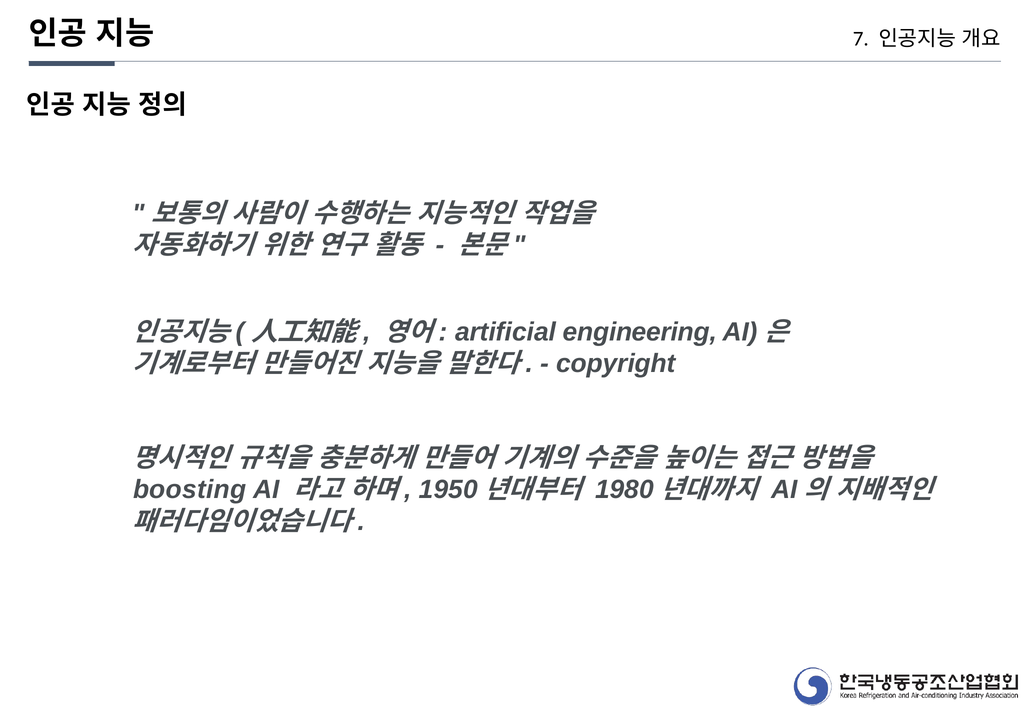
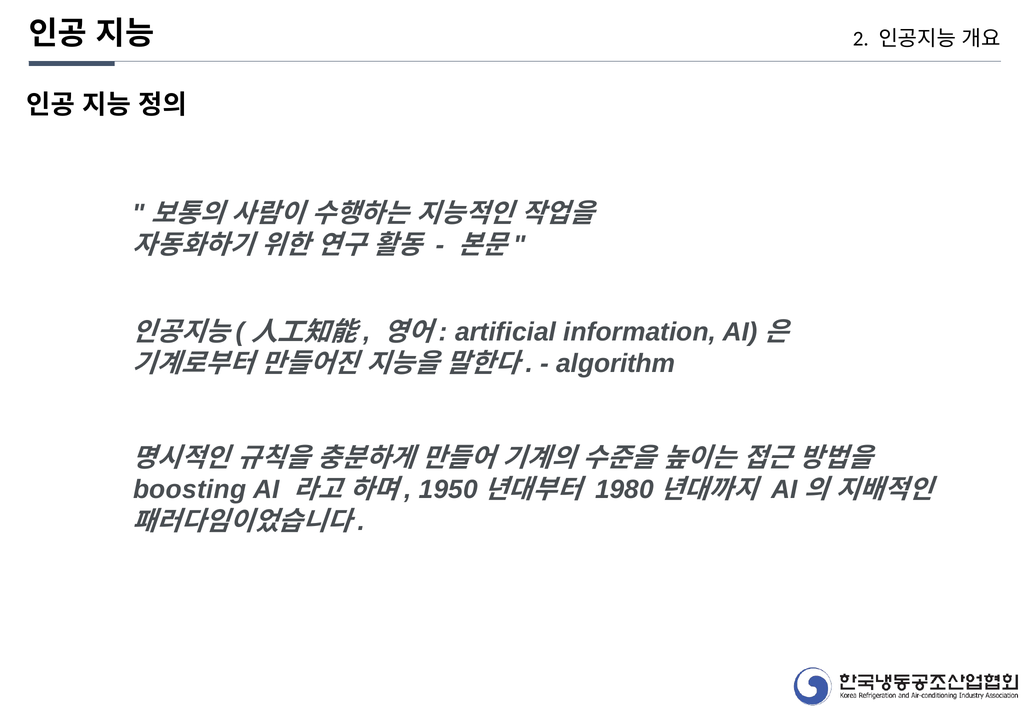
7: 7 -> 2
engineering: engineering -> information
copyright: copyright -> algorithm
